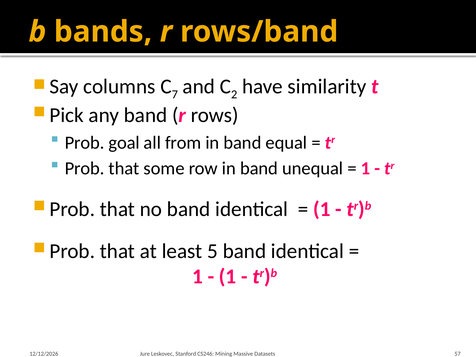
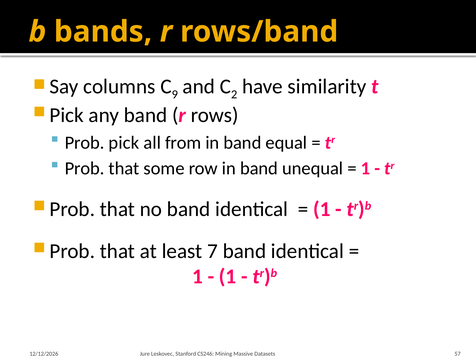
7: 7 -> 9
goal: goal -> pick
5: 5 -> 7
